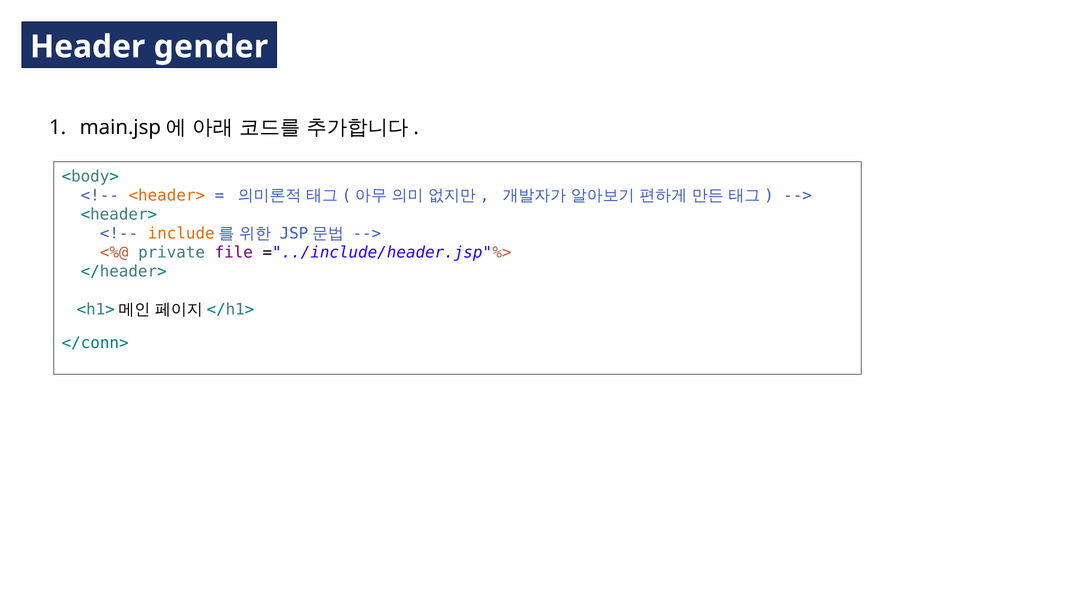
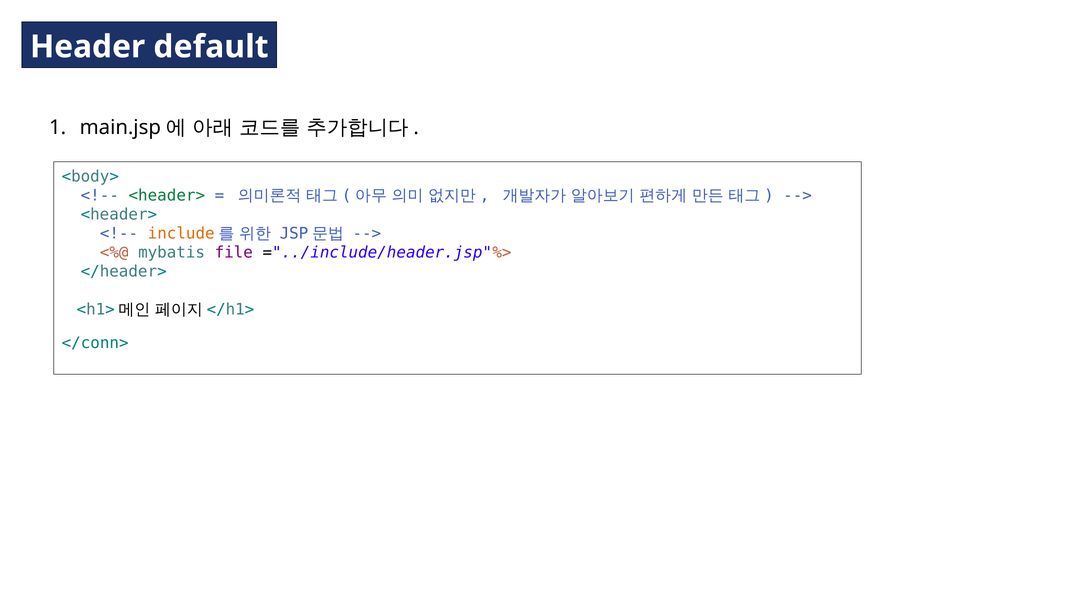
gender: gender -> default
<header> at (167, 195) colour: orange -> green
private: private -> mybatis
